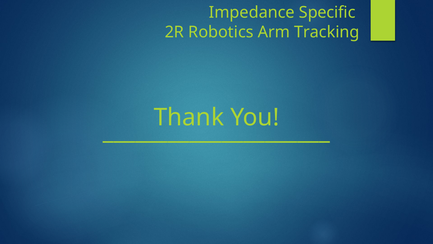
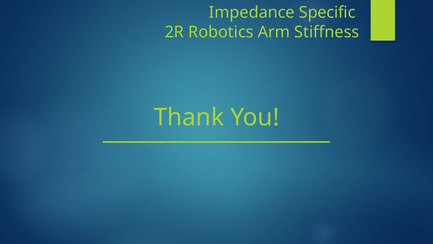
Tracking: Tracking -> Stiffness
